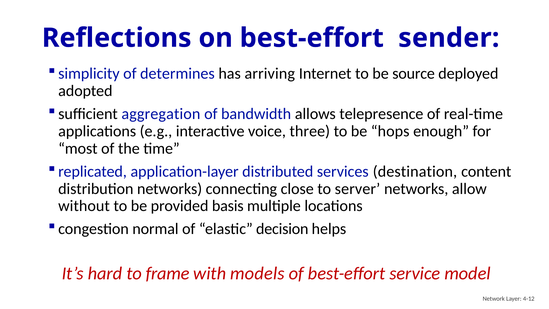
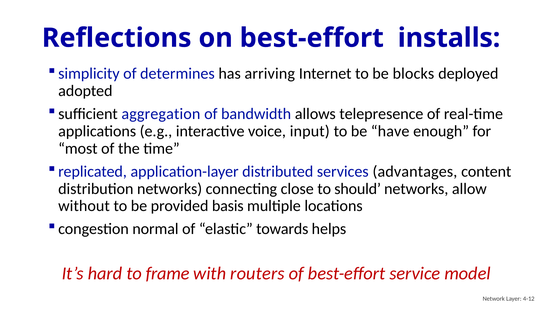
sender: sender -> installs
source: source -> blocks
three: three -> input
hops: hops -> have
destination: destination -> advantages
server: server -> should
decision: decision -> towards
models: models -> routers
